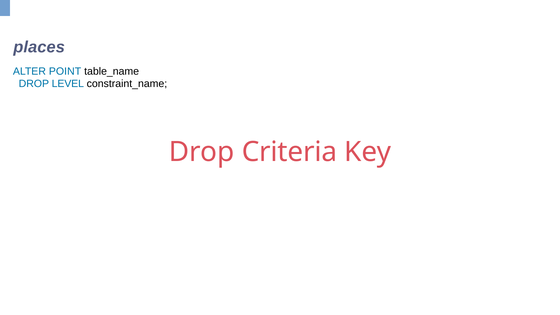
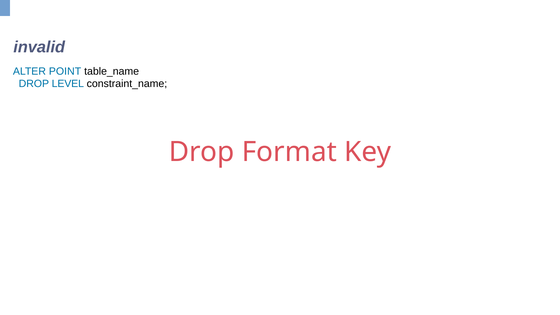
places: places -> invalid
Criteria: Criteria -> Format
